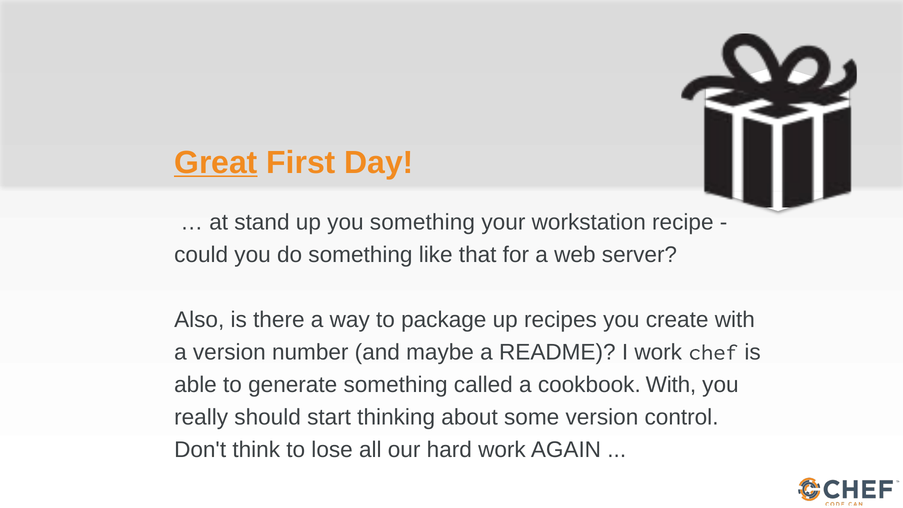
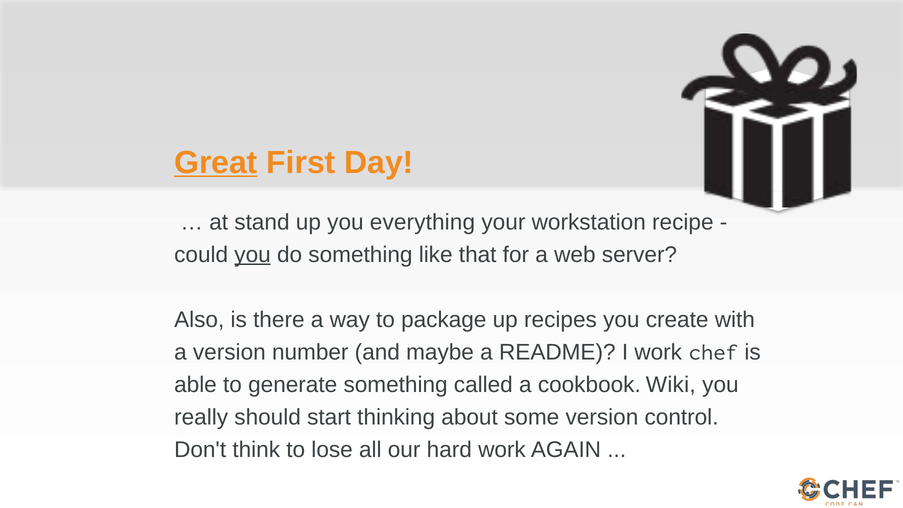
you something: something -> everything
you at (253, 255) underline: none -> present
cookbook With: With -> Wiki
